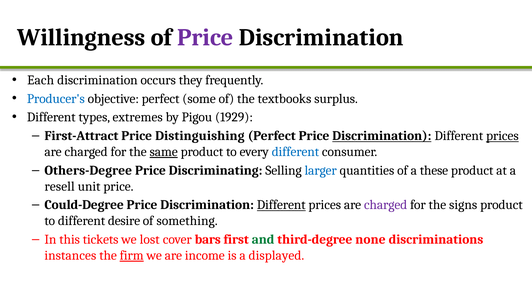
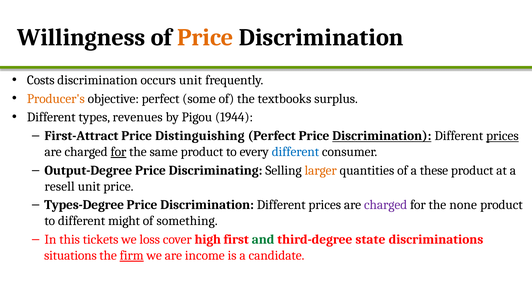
Price at (205, 38) colour: purple -> orange
Each: Each -> Costs
occurs they: they -> unit
Producer's colour: blue -> orange
extremes: extremes -> revenues
1929: 1929 -> 1944
for at (118, 152) underline: none -> present
same underline: present -> none
Others-Degree: Others-Degree -> Output-Degree
larger colour: blue -> orange
Could-Degree: Could-Degree -> Types-Degree
Different at (281, 205) underline: present -> none
signs: signs -> none
desire: desire -> might
lost: lost -> loss
bars: bars -> high
none: none -> state
instances: instances -> situations
displayed: displayed -> candidate
